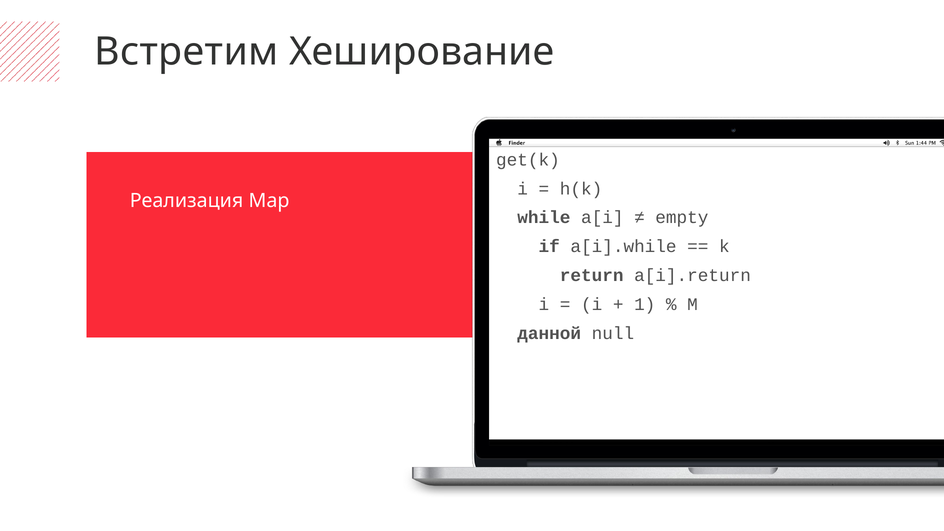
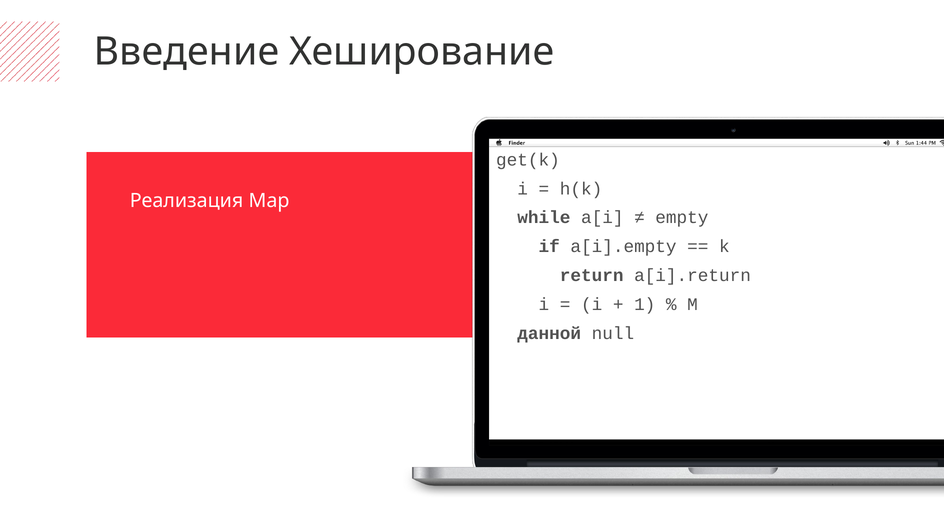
Встретим: Встретим -> Введение
a[i].while: a[i].while -> a[i].empty
